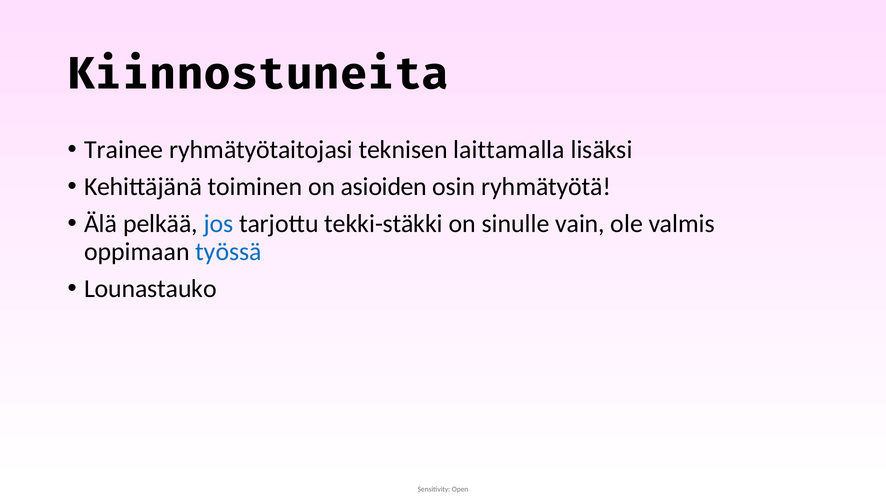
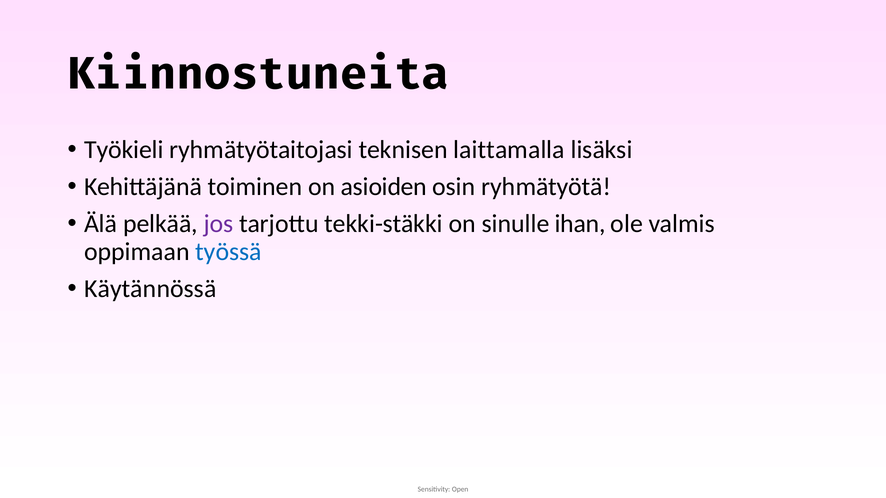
Trainee: Trainee -> Työkieli
jos colour: blue -> purple
vain: vain -> ihan
Lounastauko: Lounastauko -> Käytännössä
